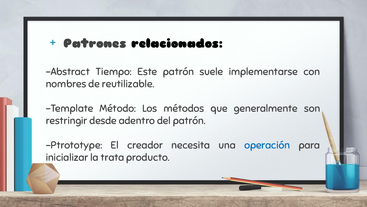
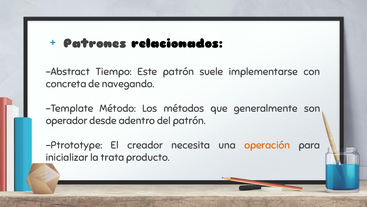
nombres: nombres -> concreta
reutilizable: reutilizable -> navegando
restringir: restringir -> operador
operación colour: blue -> orange
